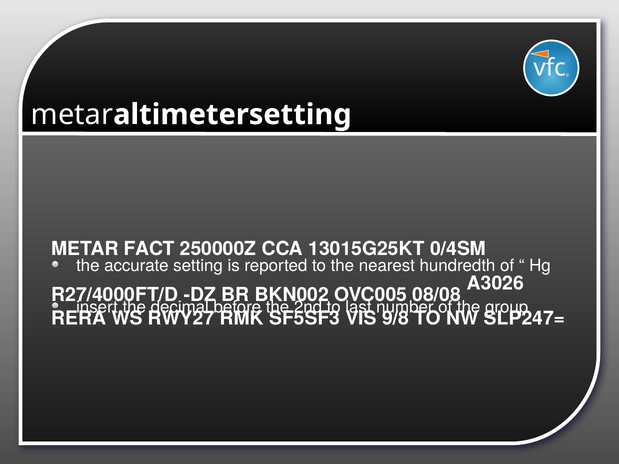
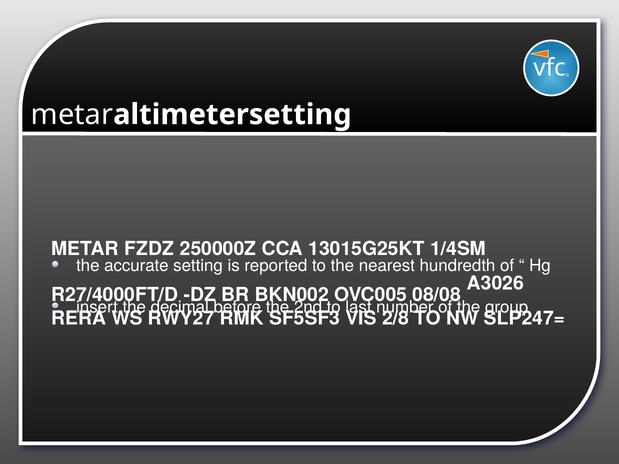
FACT: FACT -> FZDZ
0/4SM: 0/4SM -> 1/4SM
9/8: 9/8 -> 2/8
